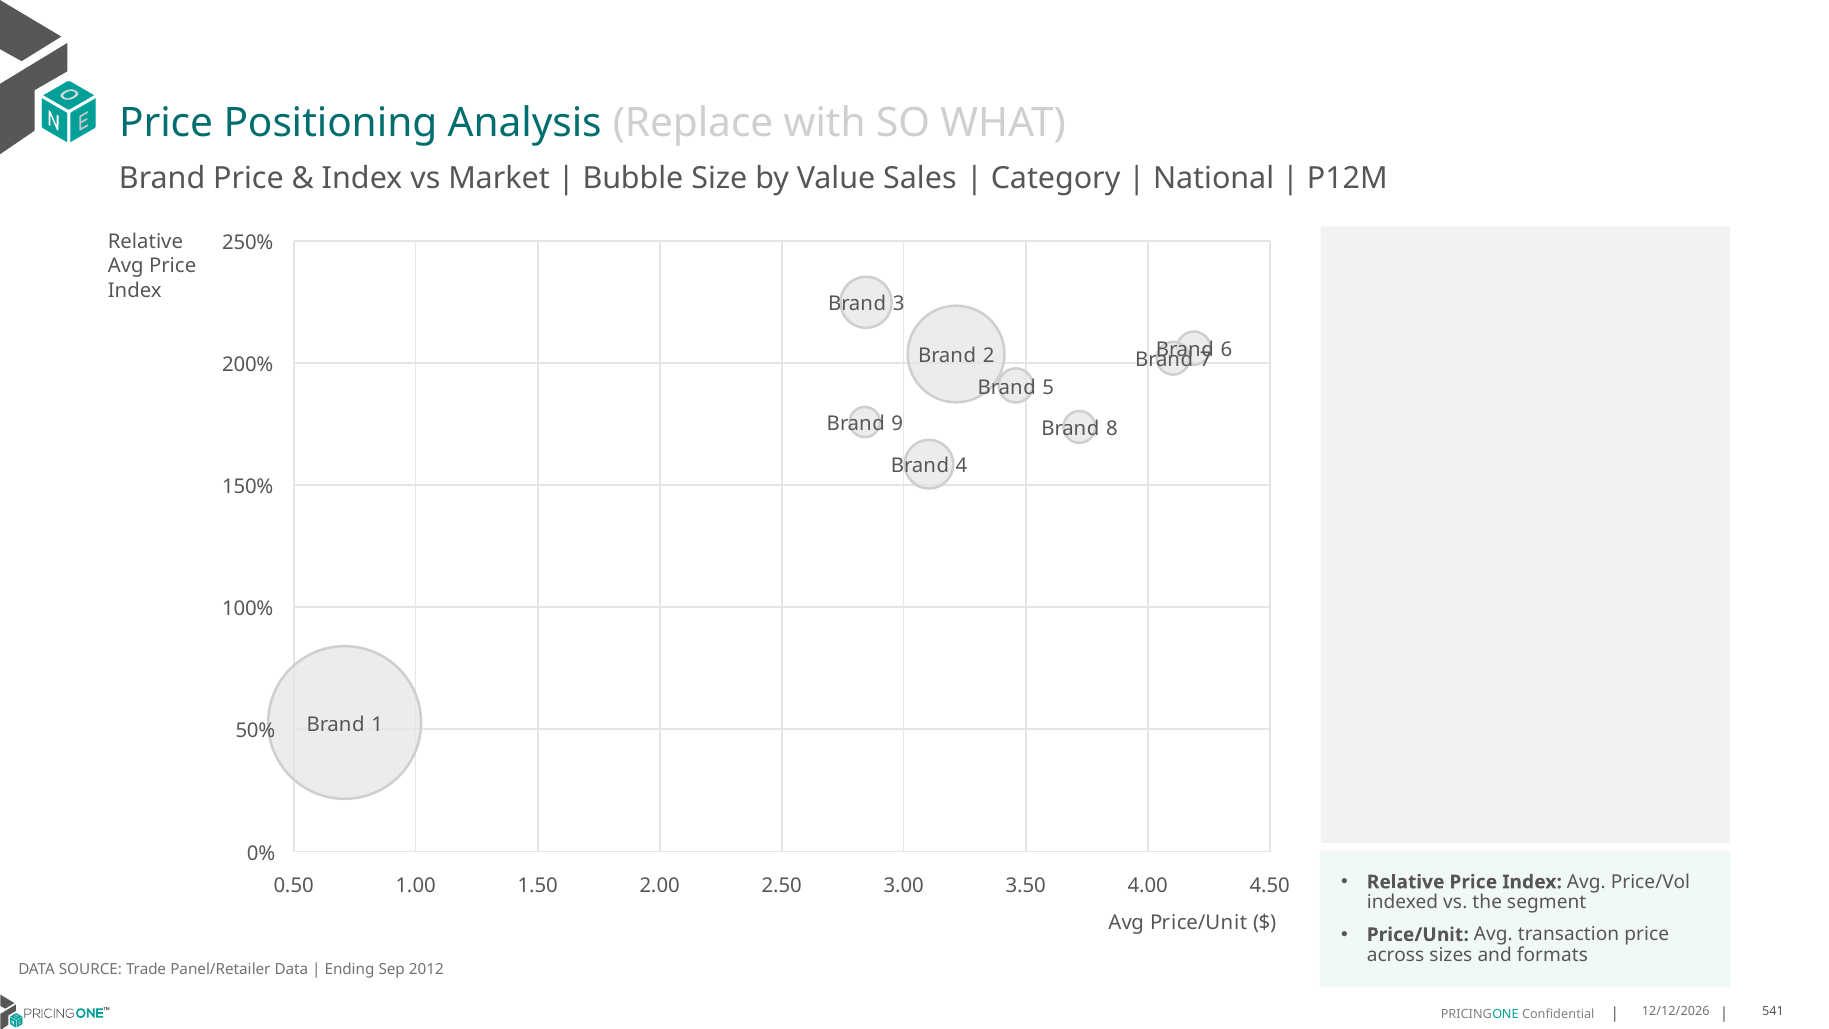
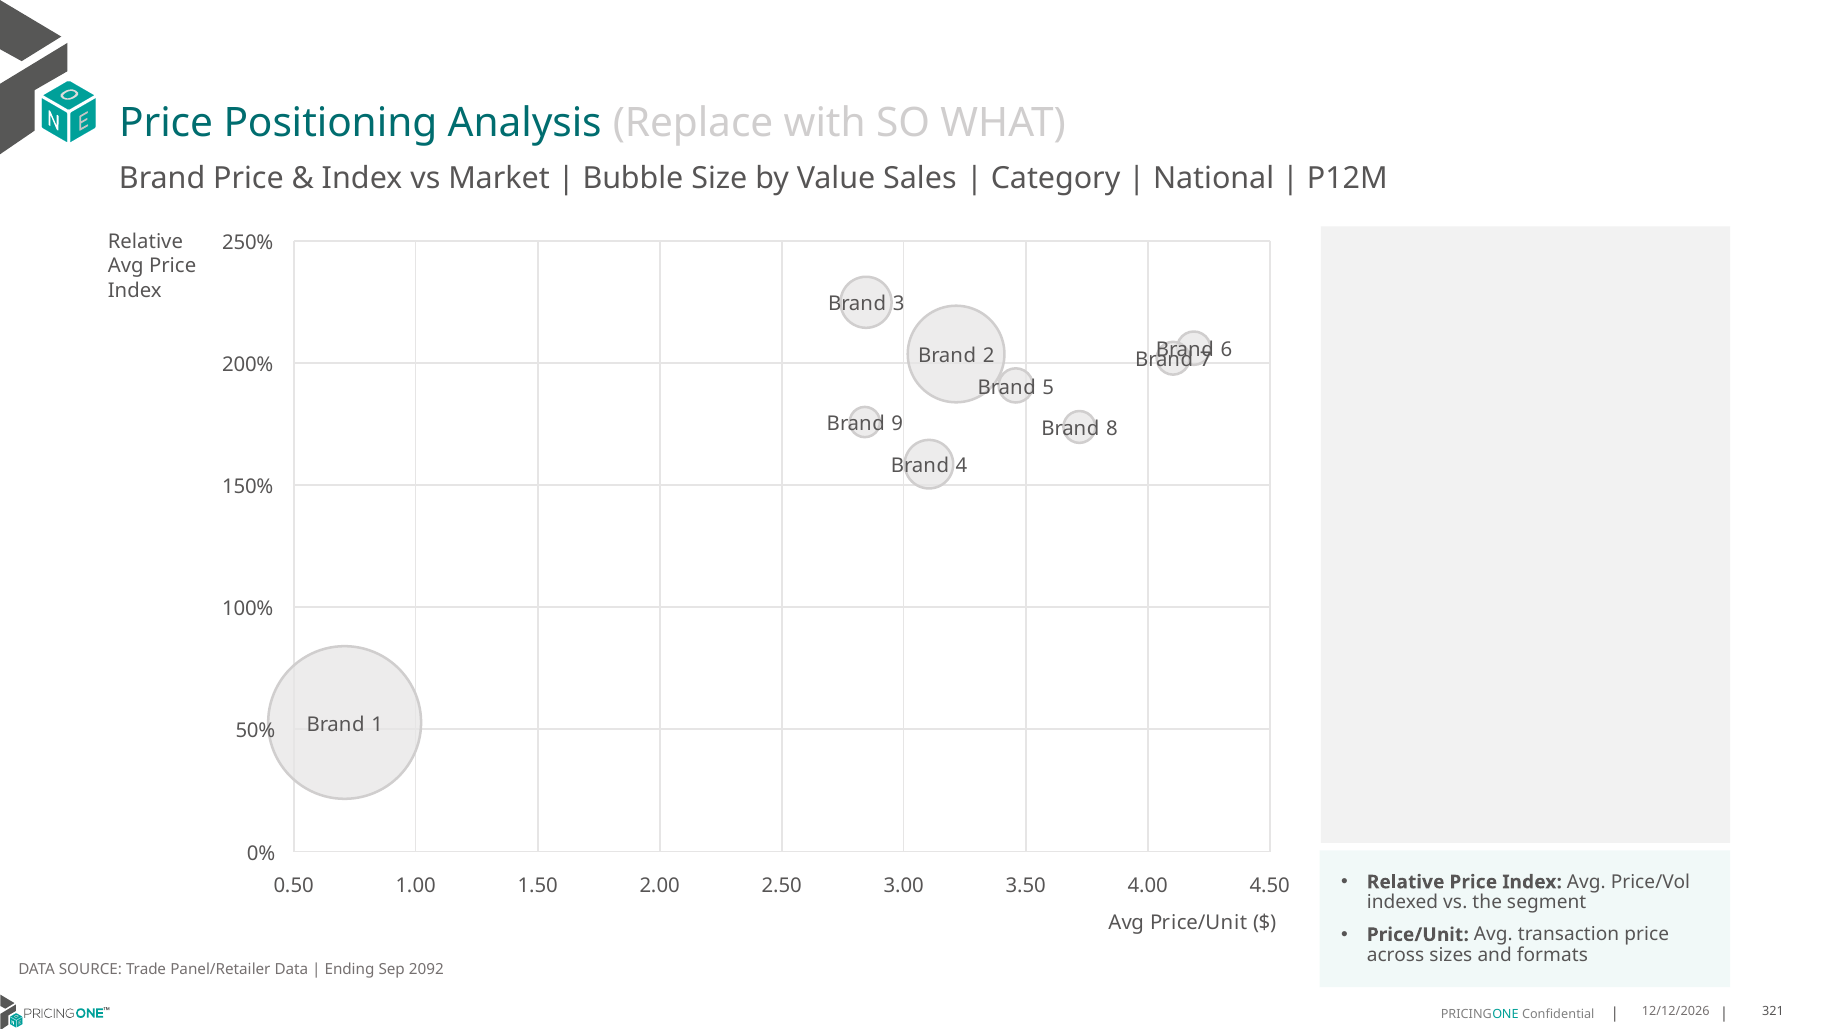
2012: 2012 -> 2092
541: 541 -> 321
